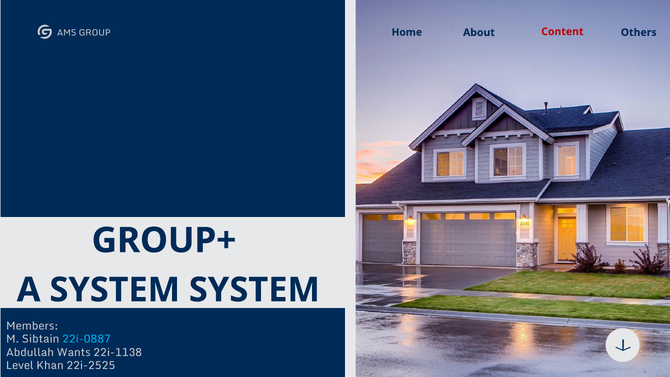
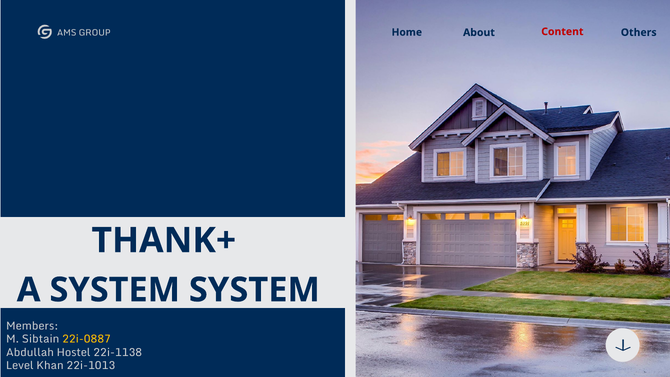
GROUP+: GROUP+ -> THANK+
22i-0887 colour: light blue -> yellow
Wants: Wants -> Hostel
22i-2525: 22i-2525 -> 22i-1013
